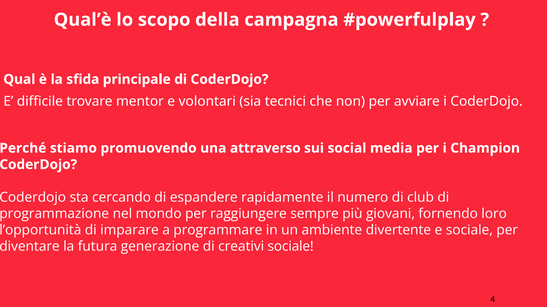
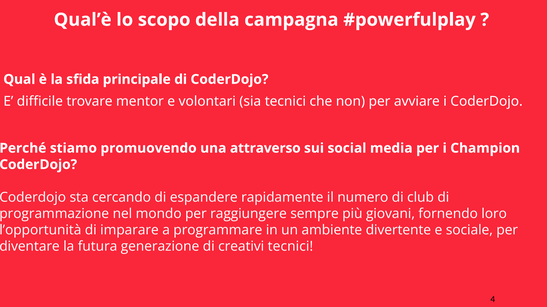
creativi sociale: sociale -> tecnici
